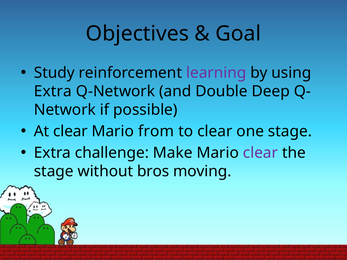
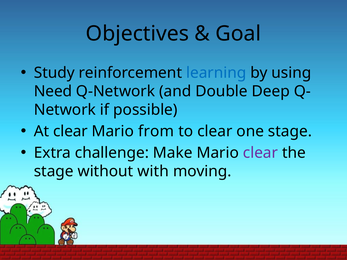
learning colour: purple -> blue
Extra at (53, 91): Extra -> Need
bros: bros -> with
